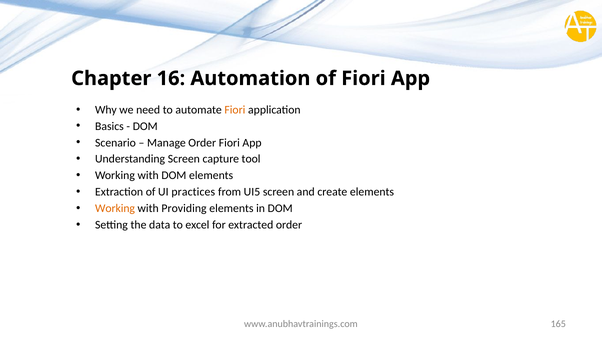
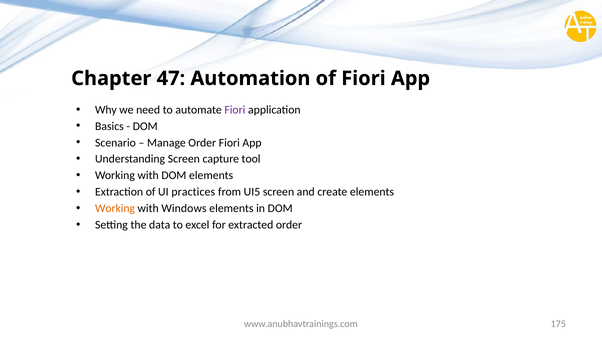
16: 16 -> 47
Fiori at (235, 110) colour: orange -> purple
Providing: Providing -> Windows
165: 165 -> 175
